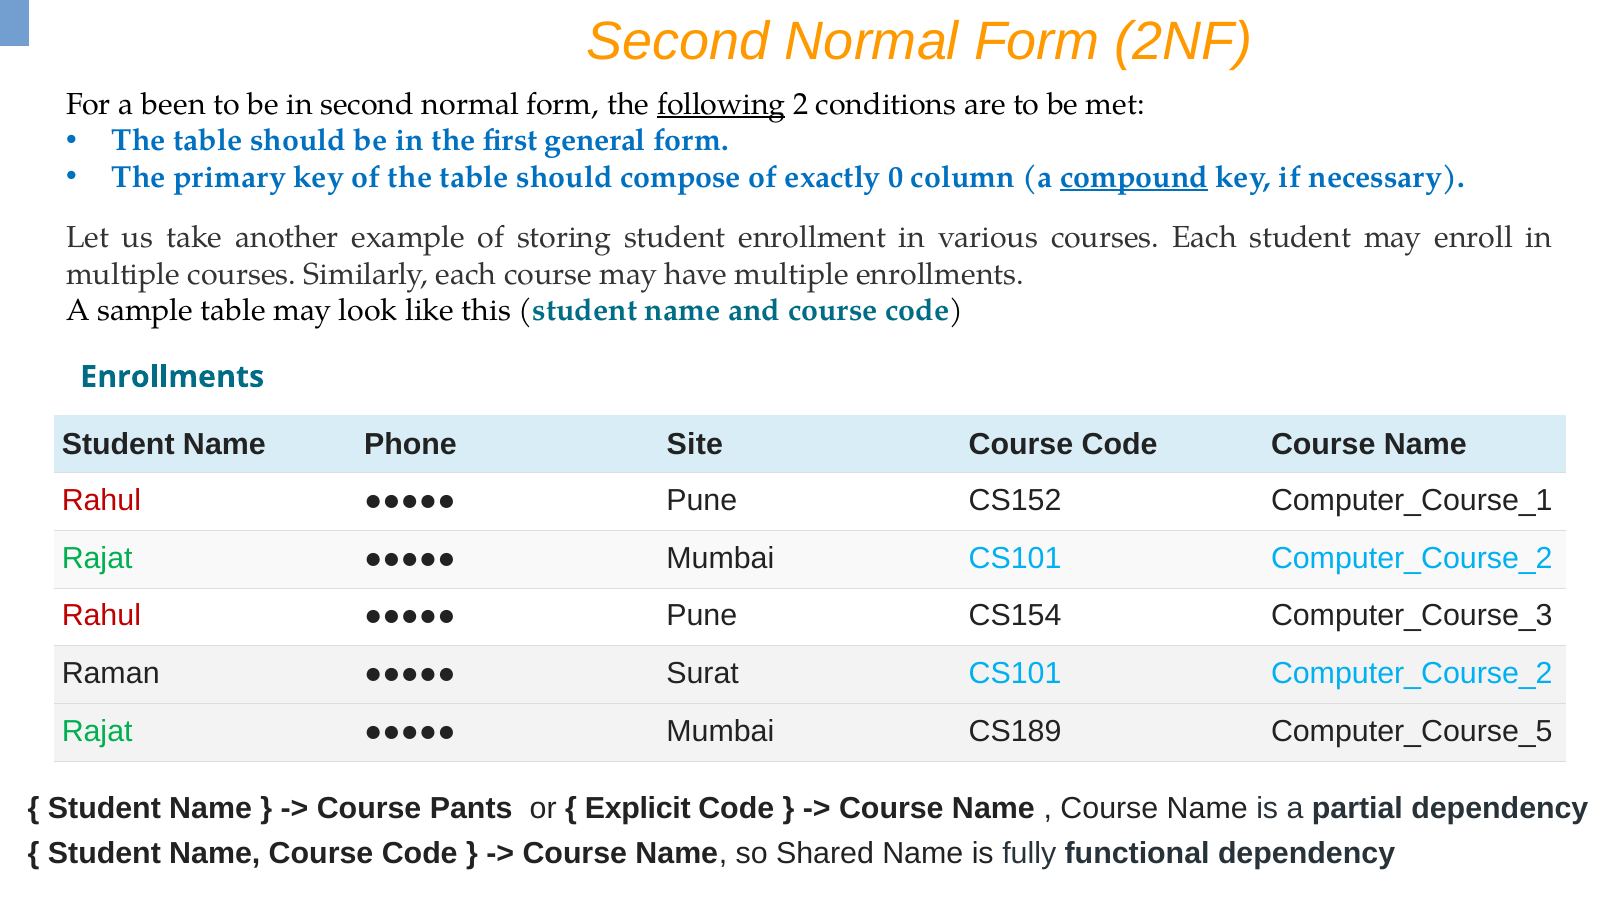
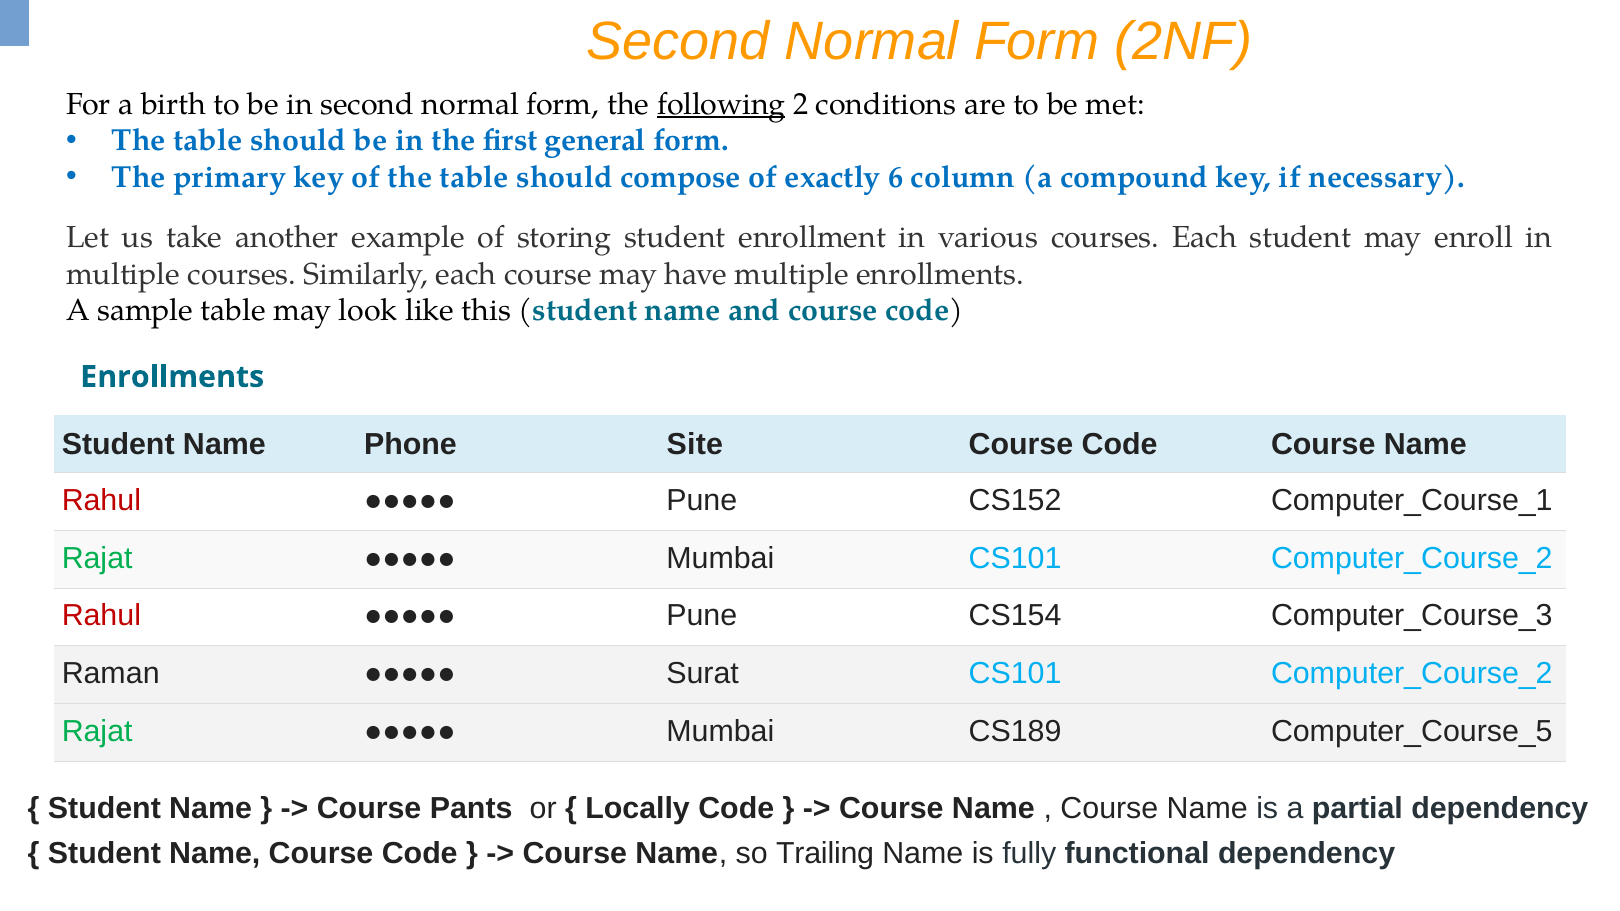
been: been -> birth
0: 0 -> 6
compound underline: present -> none
Explicit: Explicit -> Locally
Shared: Shared -> Trailing
